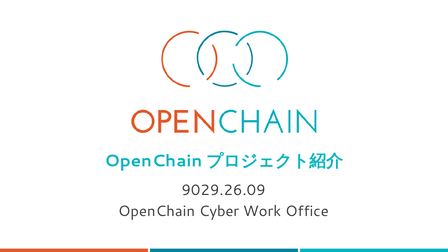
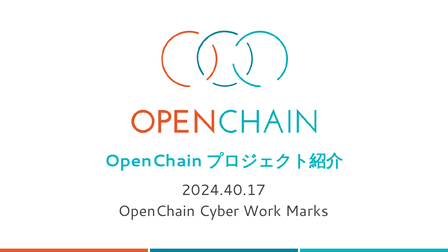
9029.26.09: 9029.26.09 -> 2024.40.17
Office: Office -> Marks
